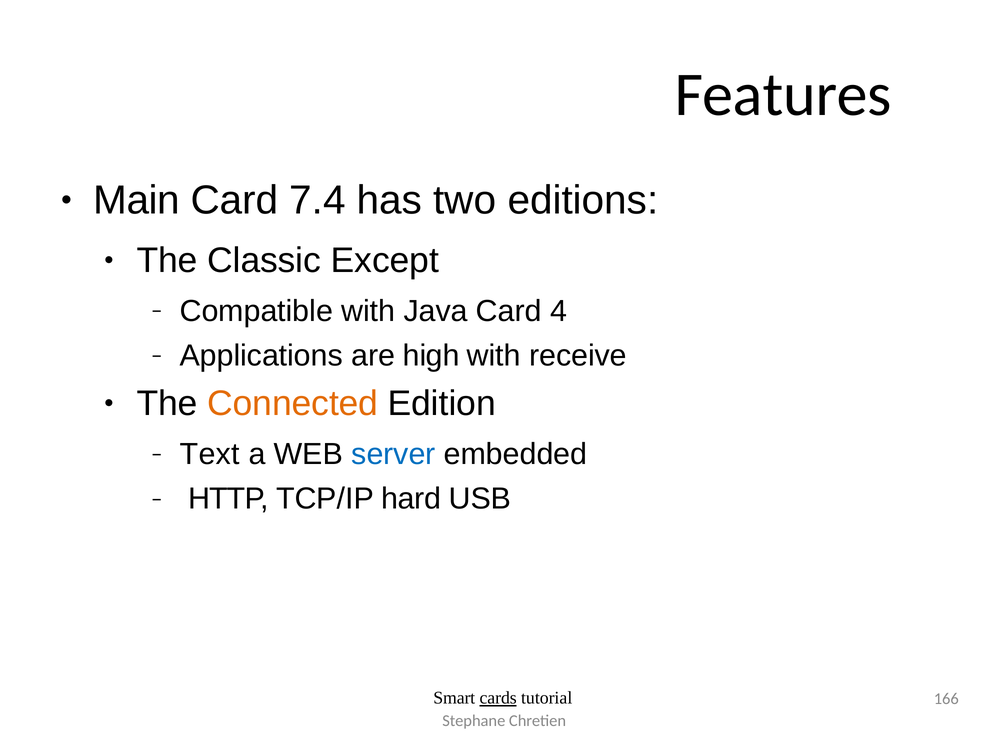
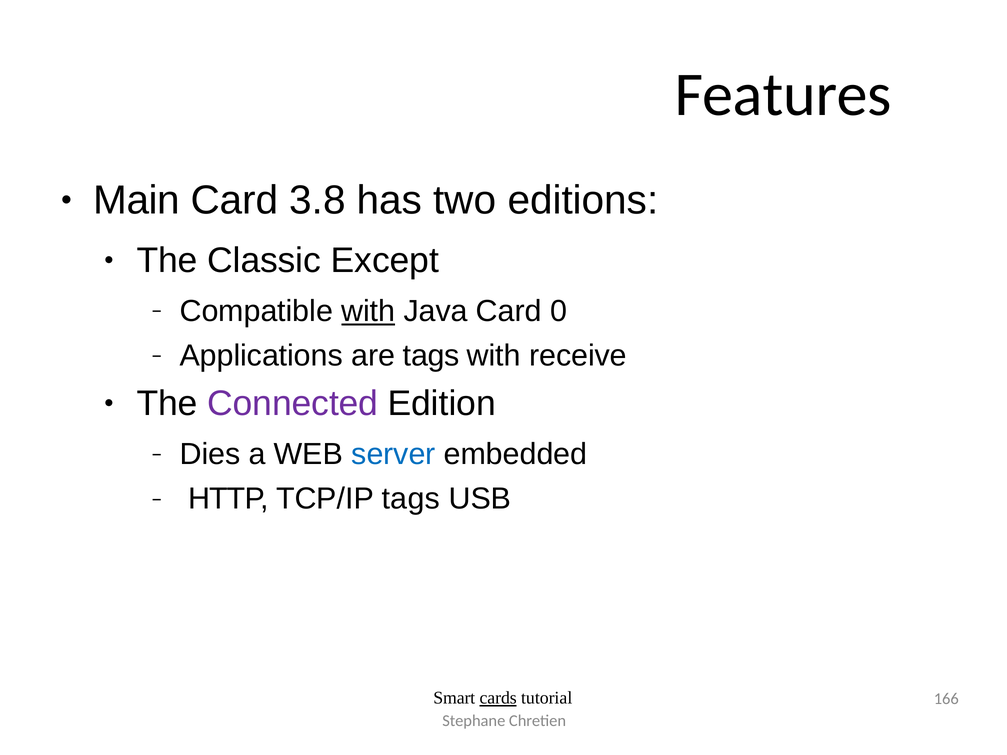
7.4: 7.4 -> 3.8
with at (368, 311) underline: none -> present
4: 4 -> 0
are high: high -> tags
Connected colour: orange -> purple
Text: Text -> Dies
TCP/IP hard: hard -> tags
